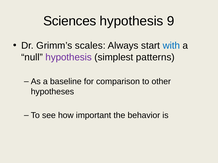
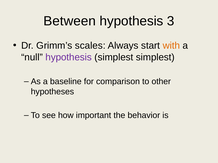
Sciences: Sciences -> Between
9: 9 -> 3
with colour: blue -> orange
simplest patterns: patterns -> simplest
